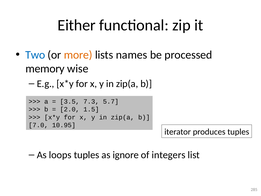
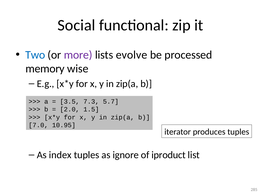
Either: Either -> Social
more colour: orange -> purple
names: names -> evolve
loops: loops -> index
integers: integers -> iproduct
